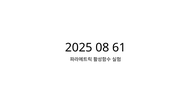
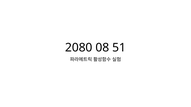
2025: 2025 -> 2080
61: 61 -> 51
